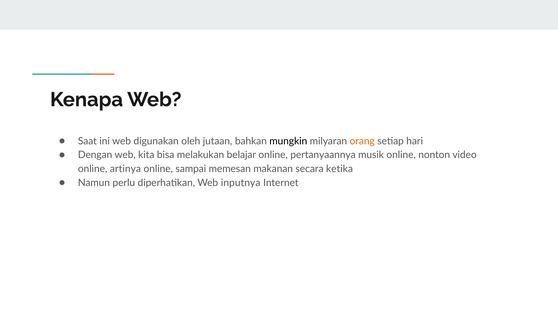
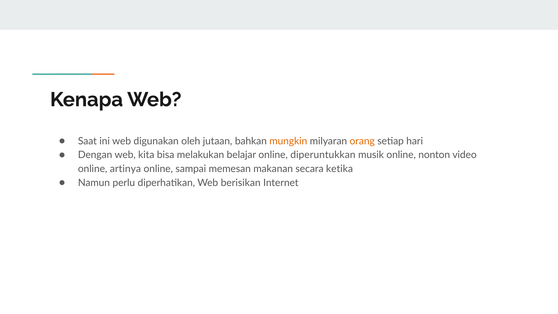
mungkin colour: black -> orange
pertanyaannya: pertanyaannya -> diperuntukkan
inputnya: inputnya -> berisikan
